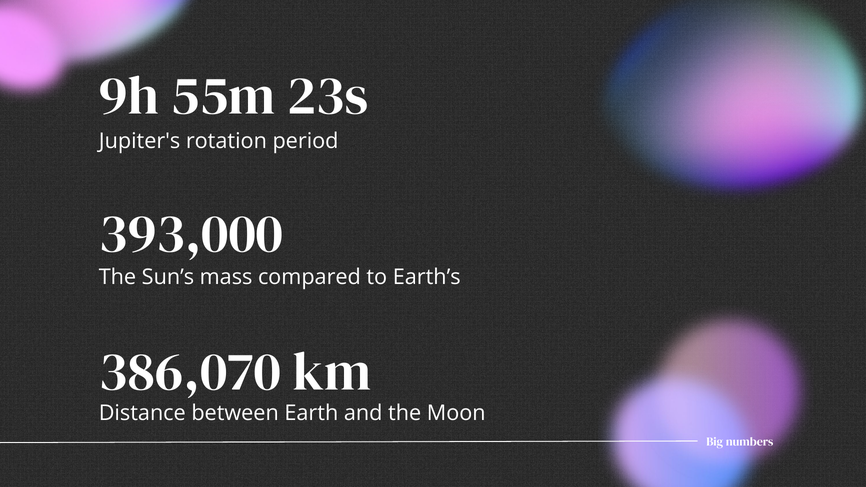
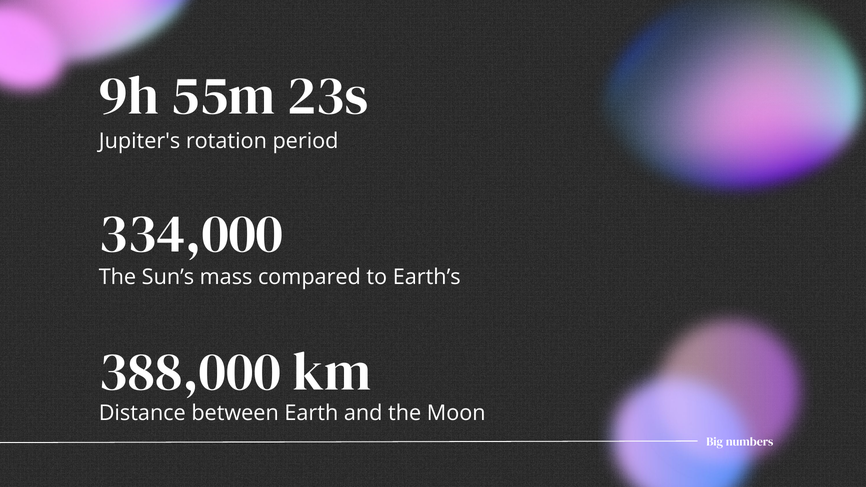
393,000: 393,000 -> 334,000
386,070: 386,070 -> 388,000
